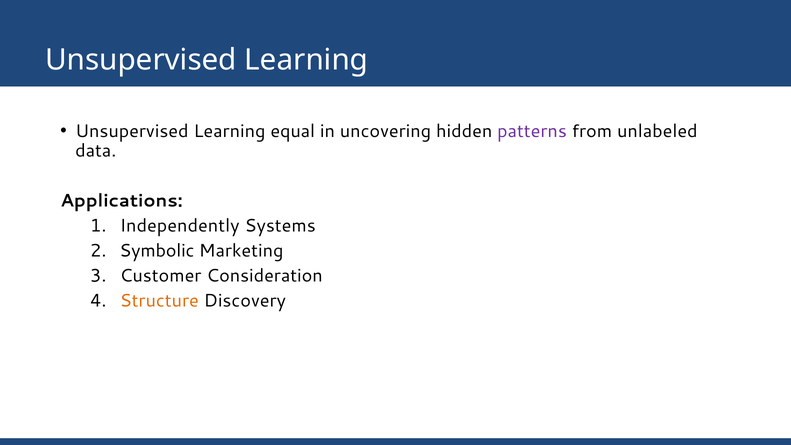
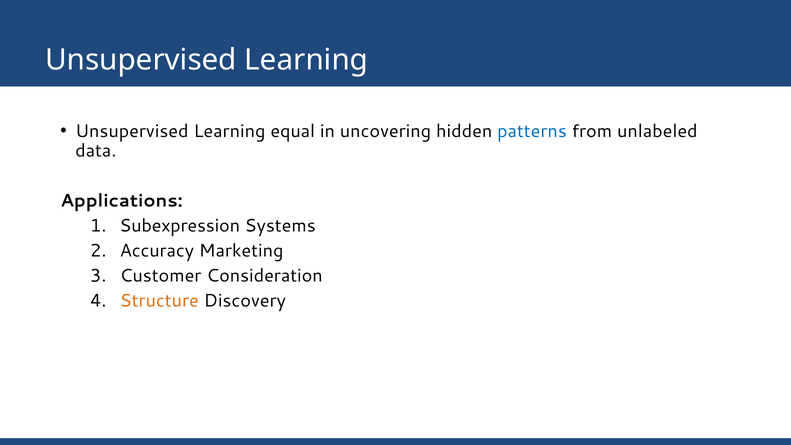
patterns colour: purple -> blue
Independently: Independently -> Subexpression
Symbolic: Symbolic -> Accuracy
